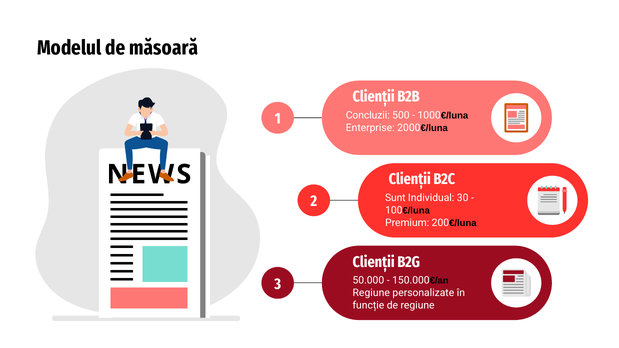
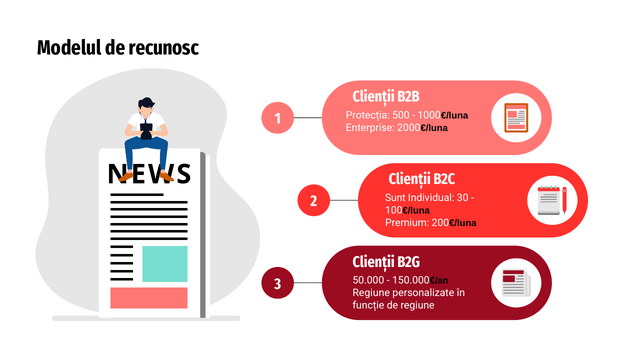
măsoară: măsoară -> recunosc
Concluzii: Concluzii -> Protecția
